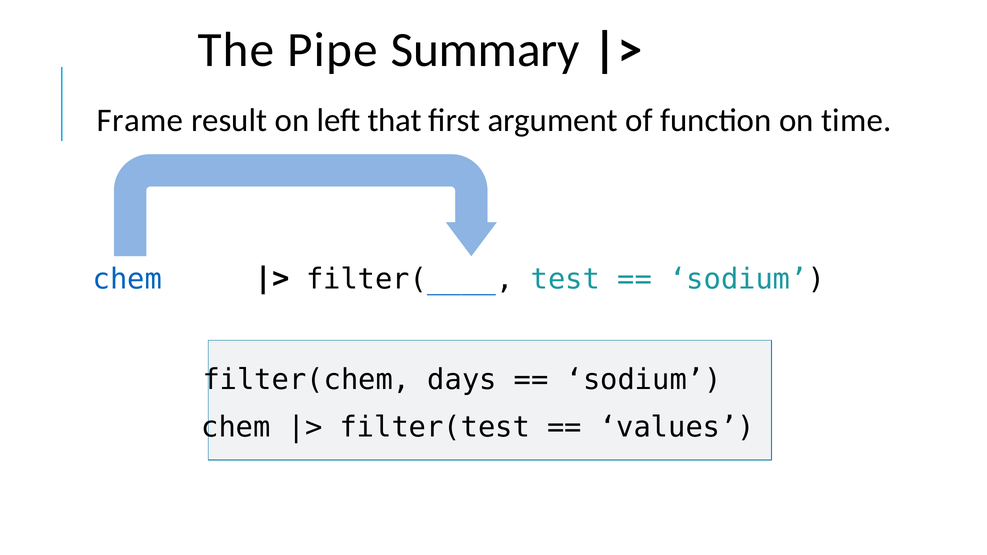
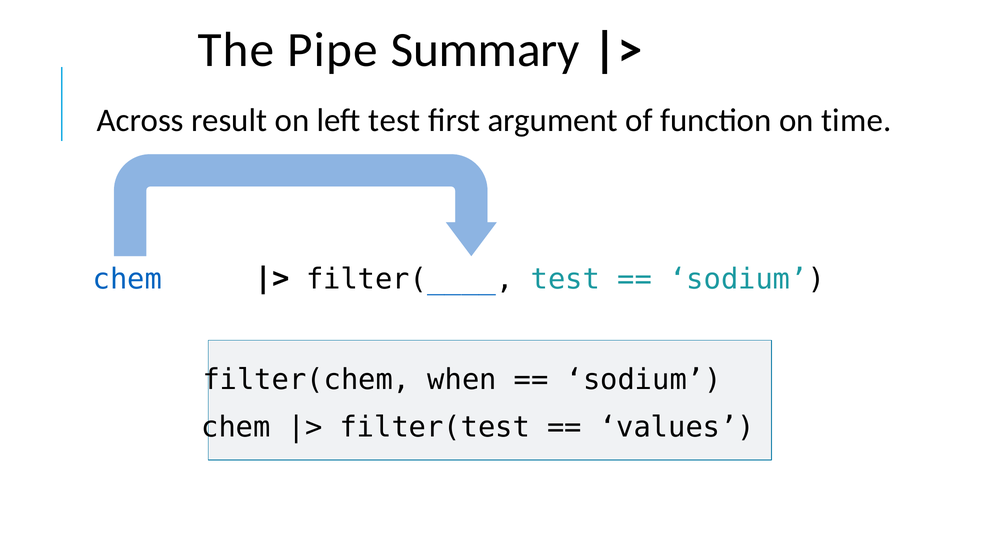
Frame: Frame -> Across
left that: that -> test
days: days -> when
